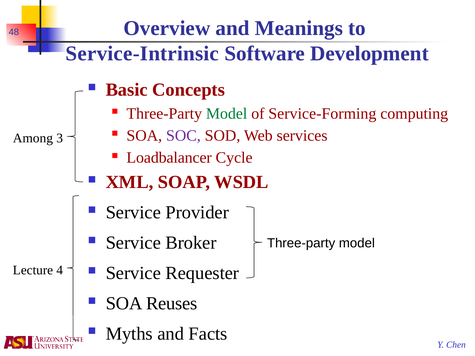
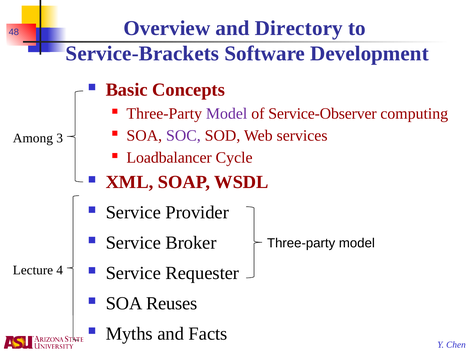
Meanings: Meanings -> Directory
Service-Intrinsic: Service-Intrinsic -> Service-Brackets
Model at (227, 114) colour: green -> purple
Service-Forming: Service-Forming -> Service-Observer
